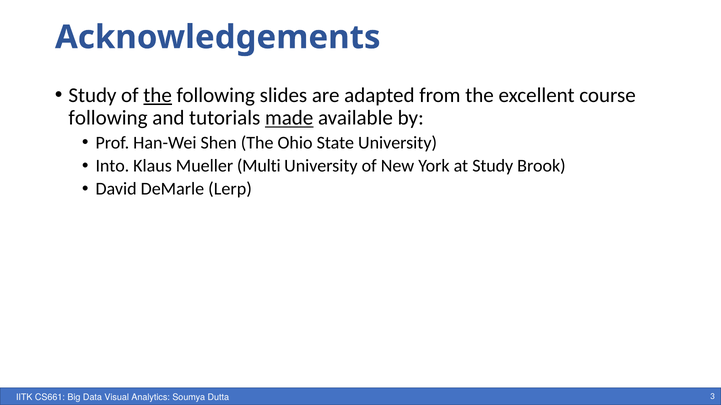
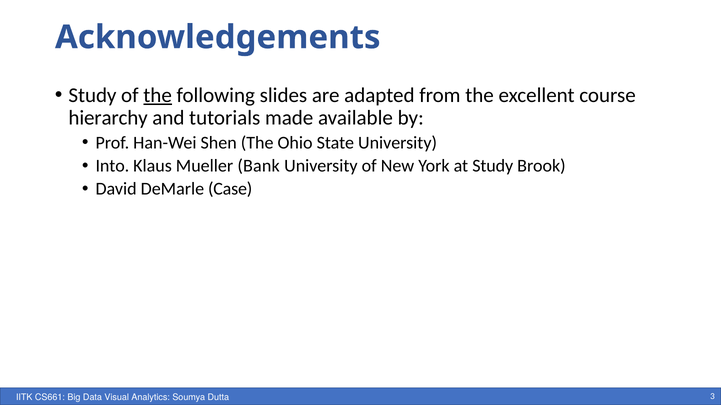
following at (108, 118): following -> hierarchy
made underline: present -> none
Multi: Multi -> Bank
Lerp: Lerp -> Case
